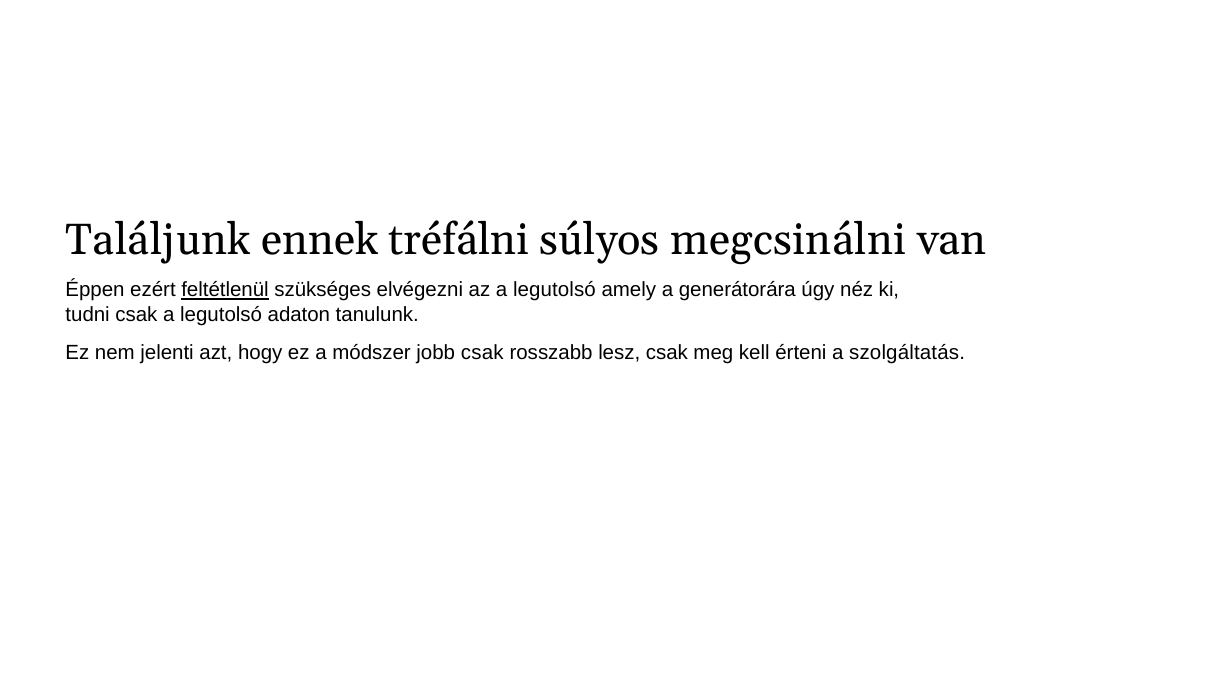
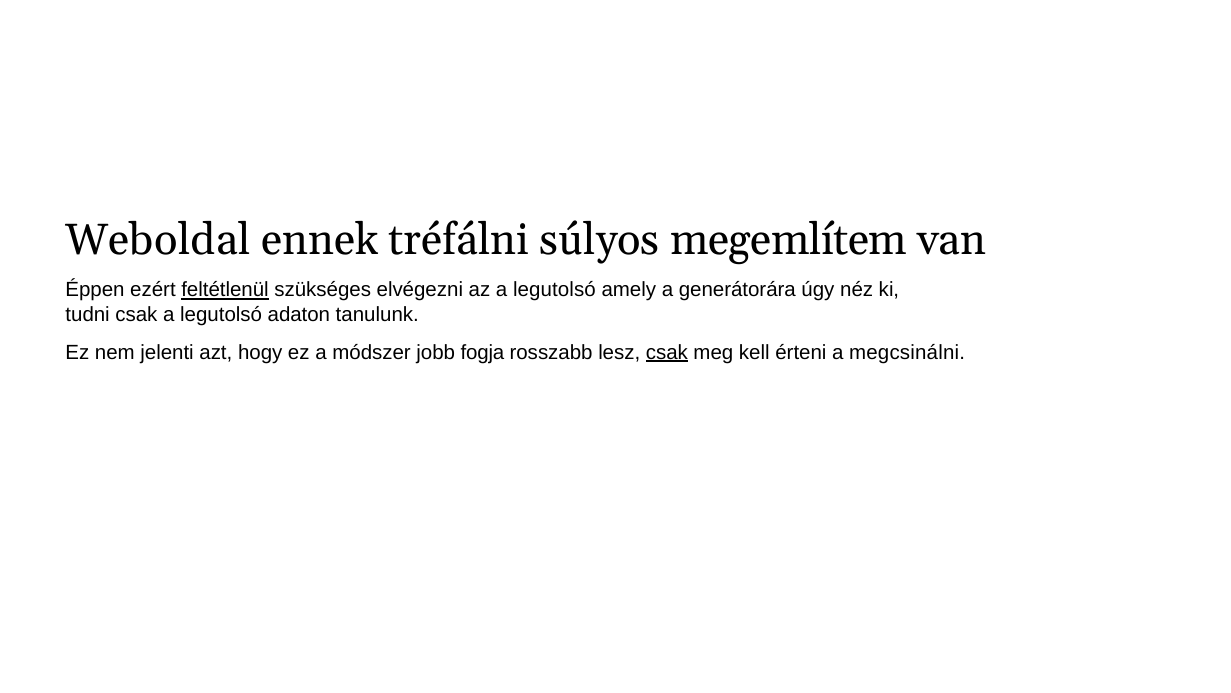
Találjunk: Találjunk -> Weboldal
megcsinálni: megcsinálni -> megemlítem
jobb csak: csak -> fogja
csak at (667, 352) underline: none -> present
szolgáltatás: szolgáltatás -> megcsinálni
